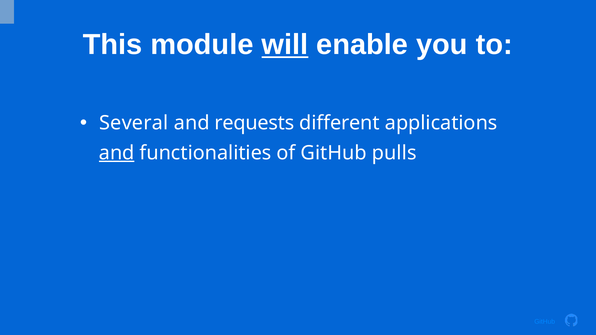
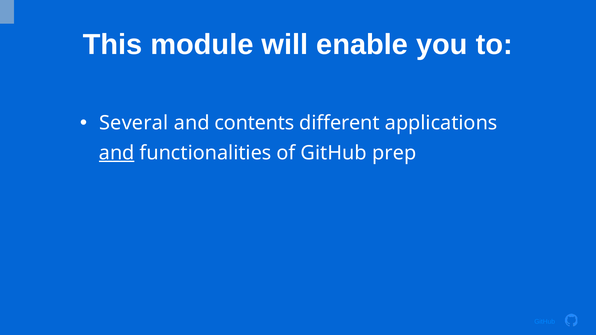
will underline: present -> none
requests: requests -> contents
pulls: pulls -> prep
